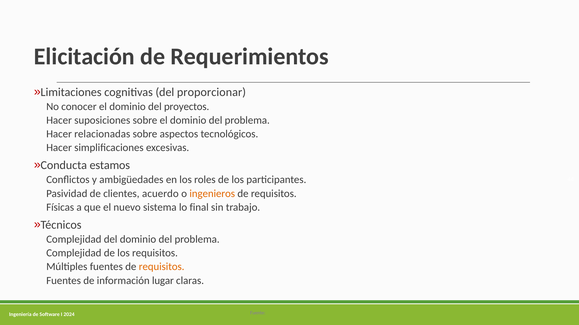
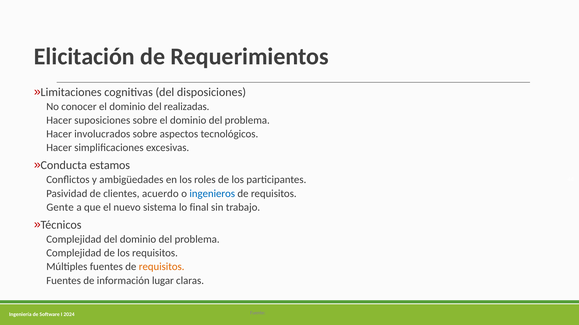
proporcionar: proporcionar -> disposiciones
proyectos: proyectos -> realizadas
relacionadas: relacionadas -> involucrados
ingenieros colour: orange -> blue
Físicas: Físicas -> Gente
